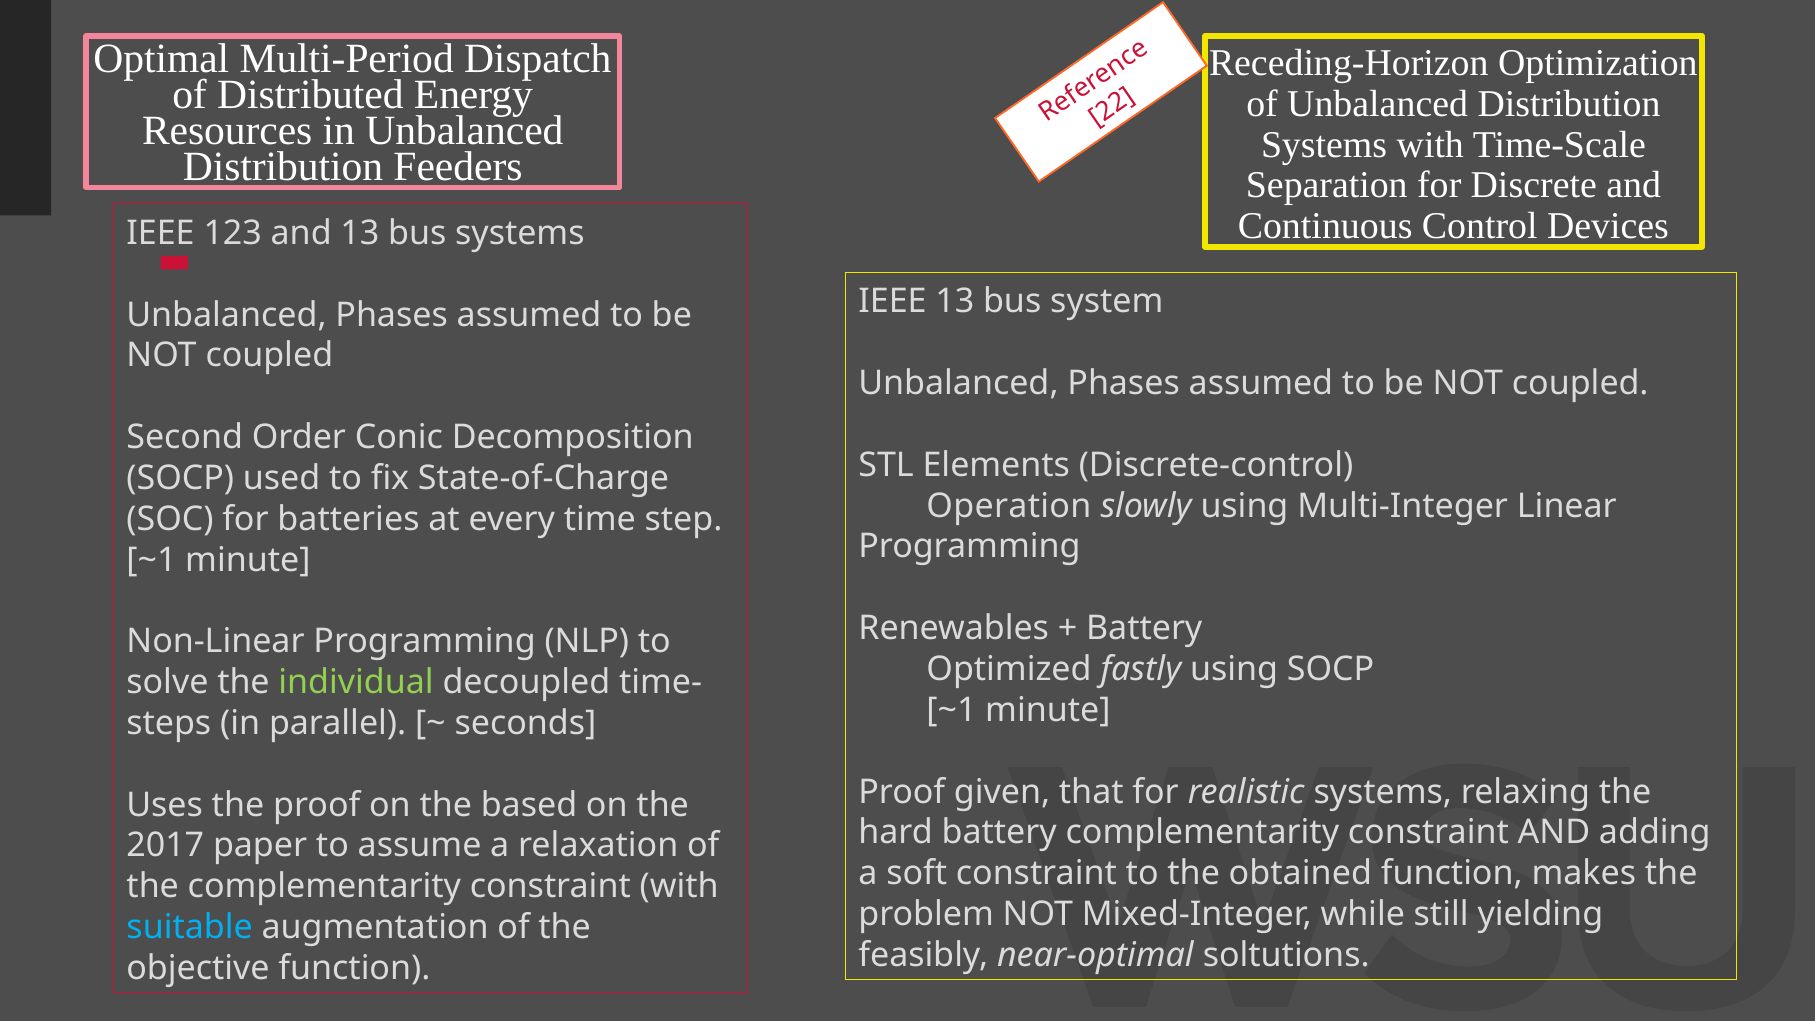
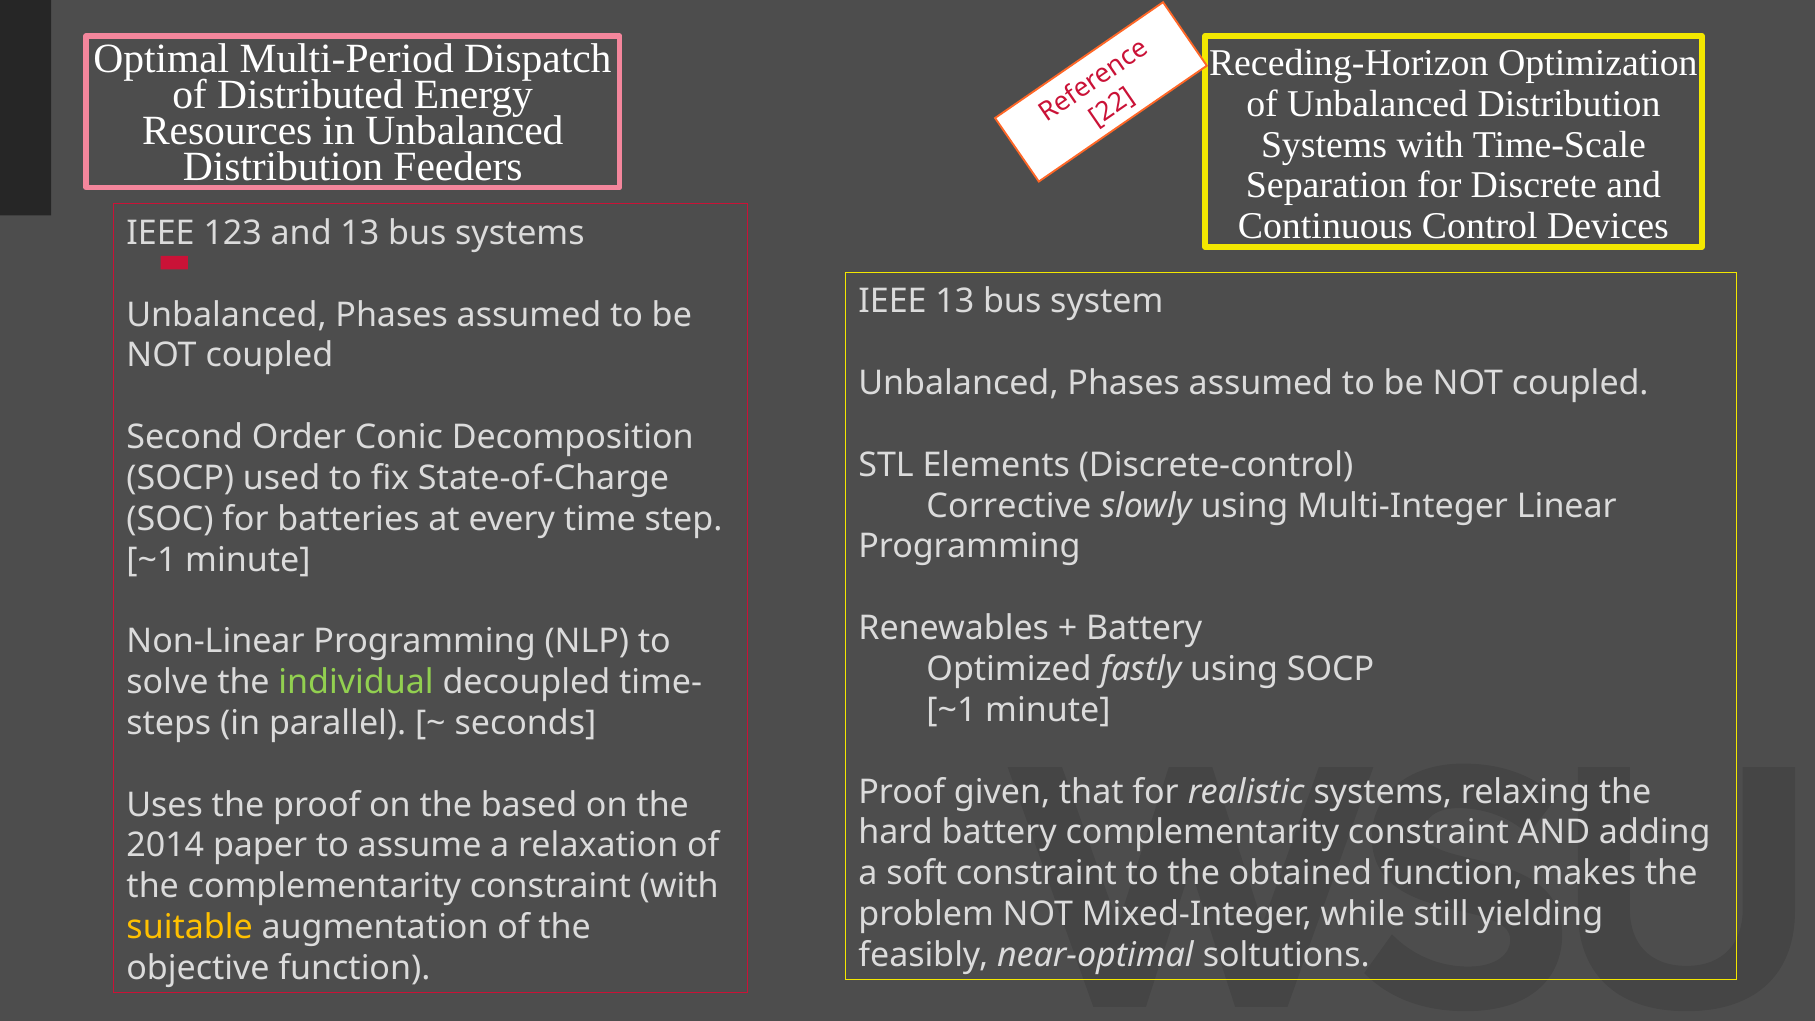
Operation: Operation -> Corrective
2017: 2017 -> 2014
suitable colour: light blue -> yellow
